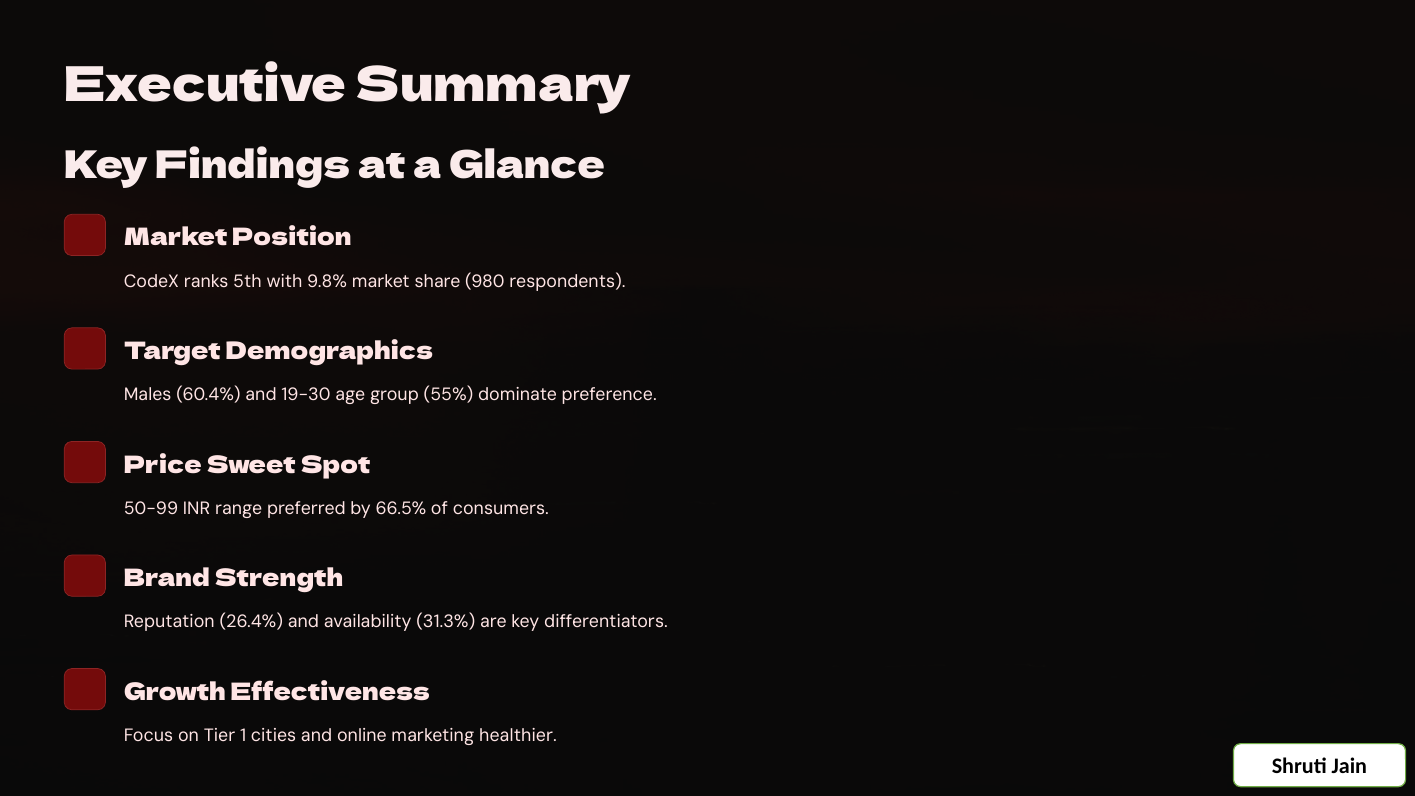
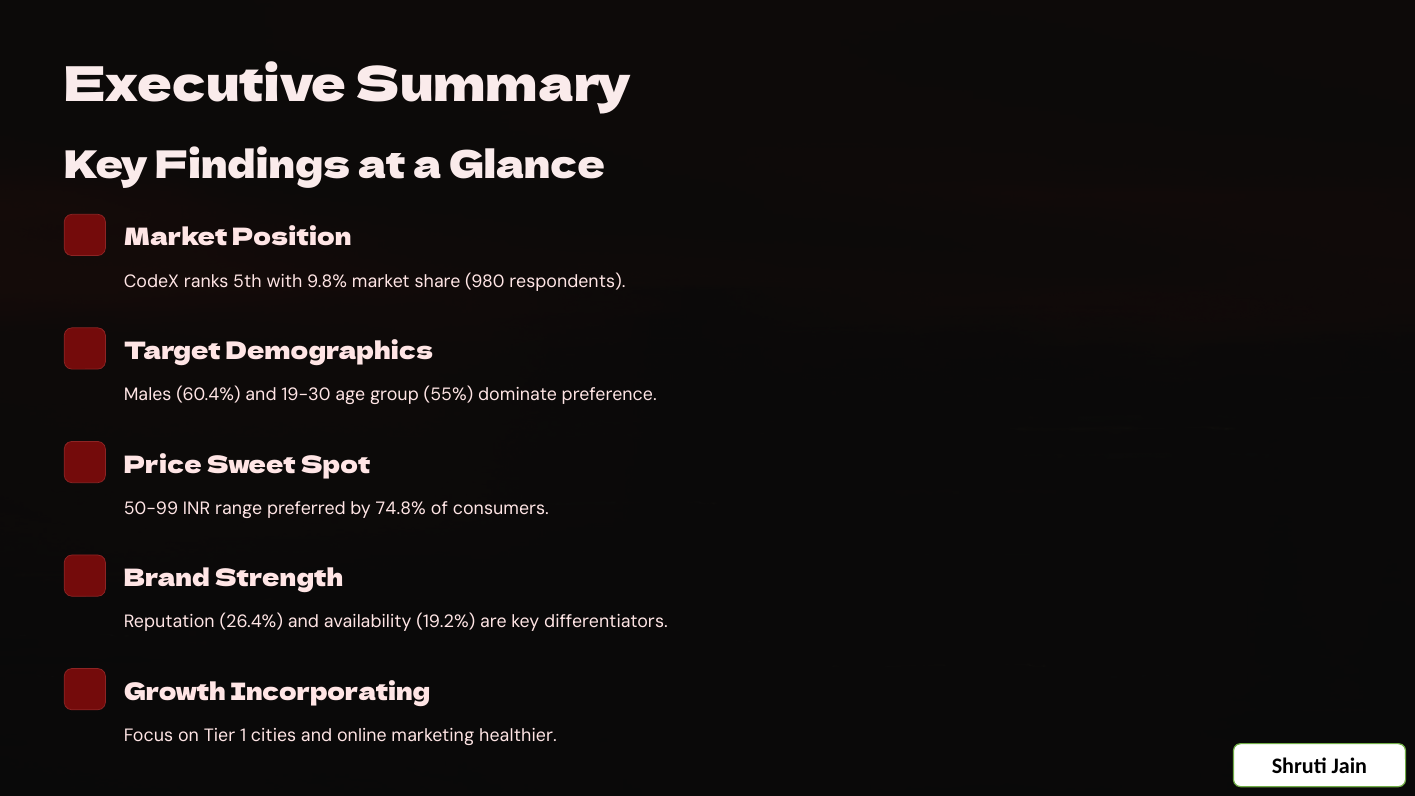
66.5%: 66.5% -> 74.8%
31.3%: 31.3% -> 19.2%
Effectiveness: Effectiveness -> Incorporating
